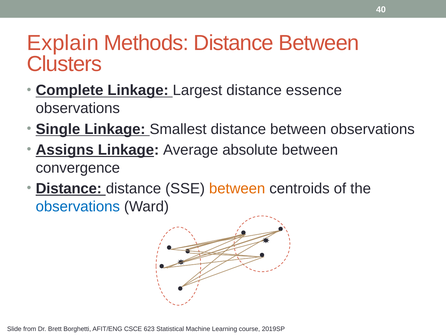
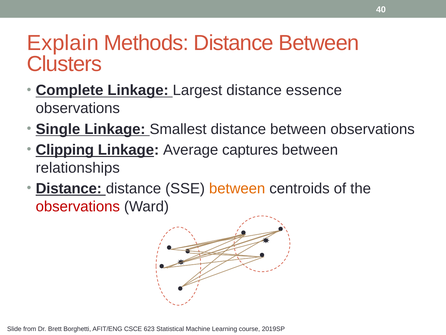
Assigns: Assigns -> Clipping
absolute: absolute -> captures
convergence: convergence -> relationships
observations at (78, 206) colour: blue -> red
